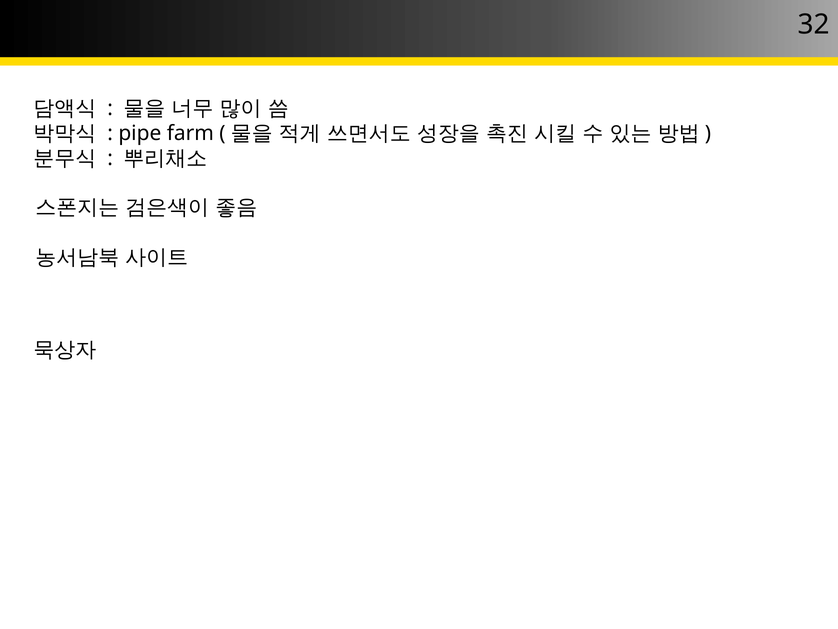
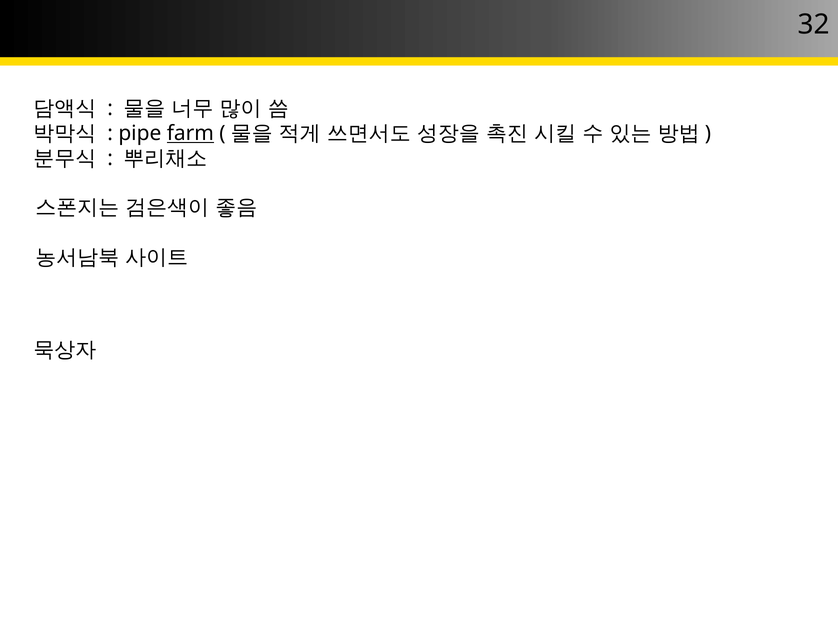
farm underline: none -> present
